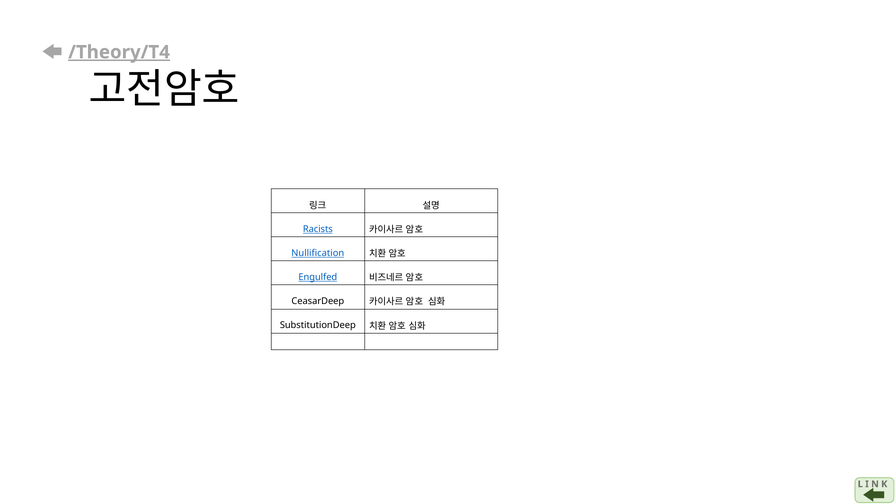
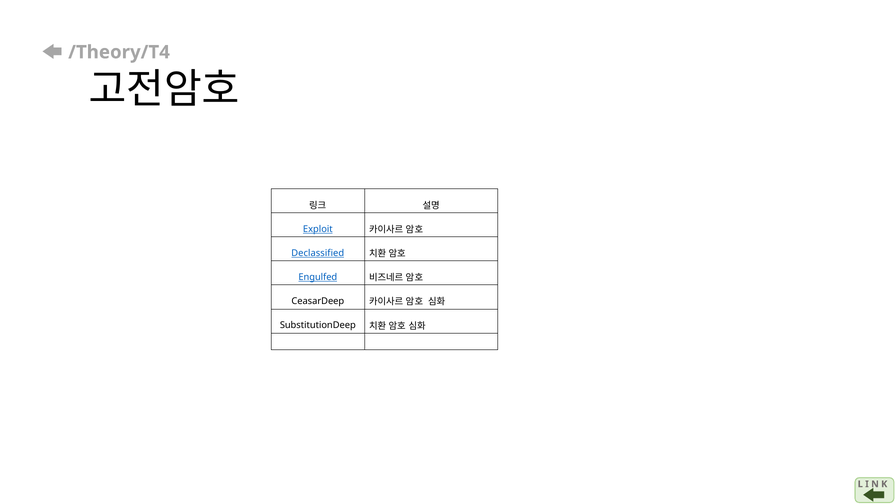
/Theory/T4 underline: present -> none
Racists: Racists -> Exploit
Nullification: Nullification -> Declassified
